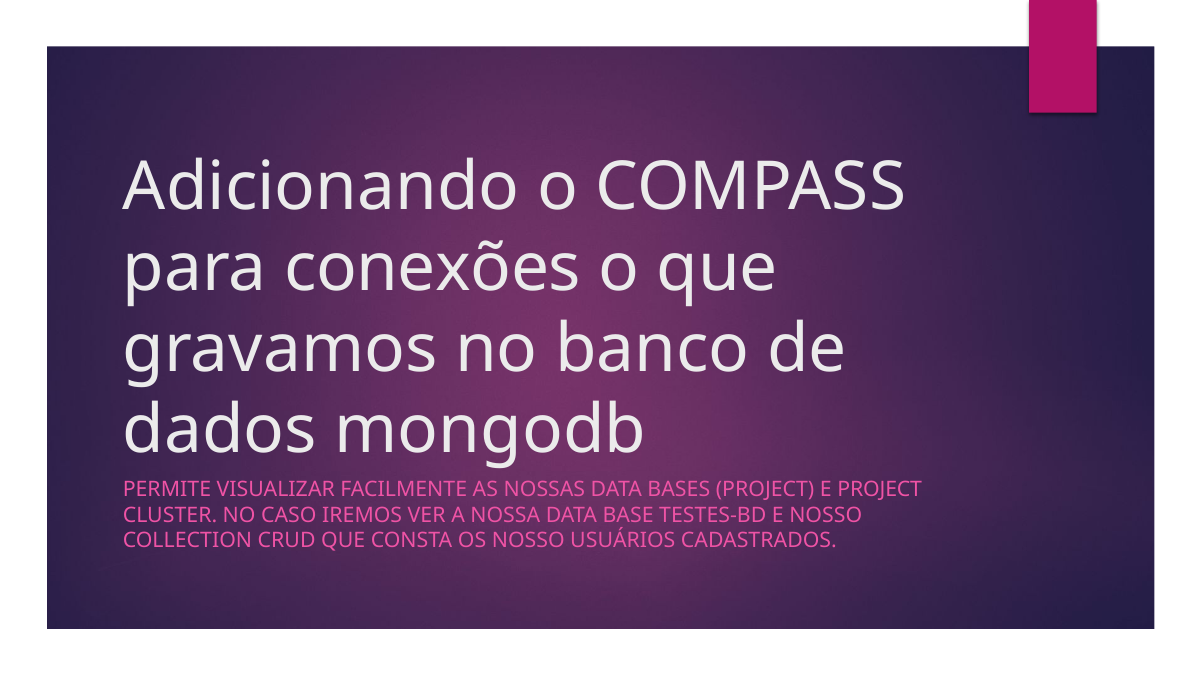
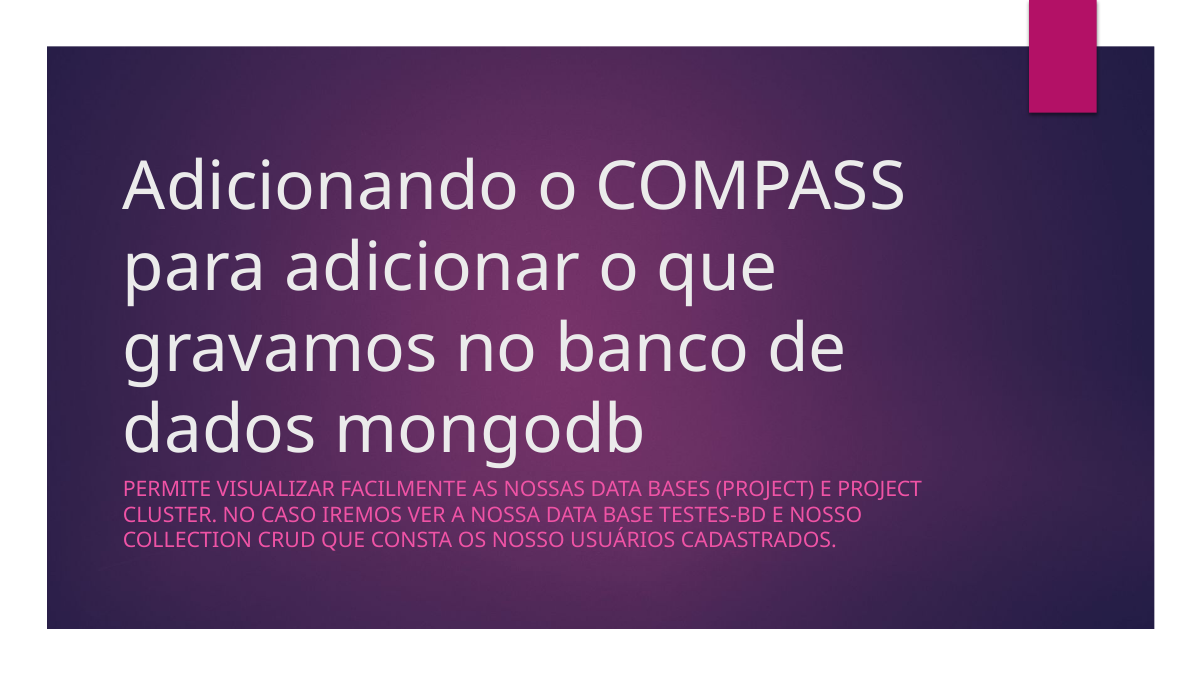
conexões: conexões -> adicionar
